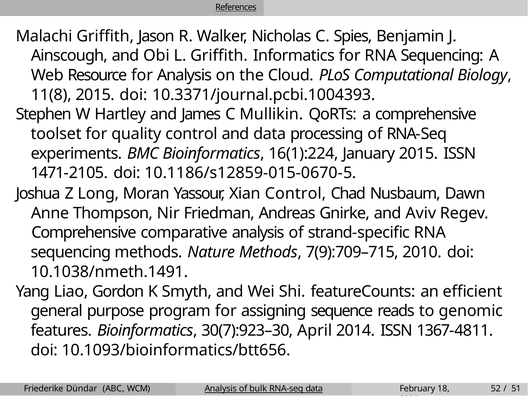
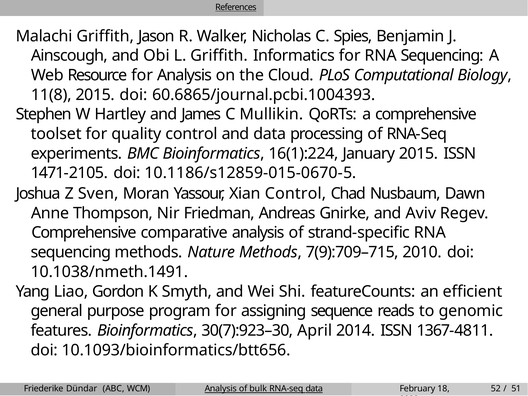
10.3371/journal.pcbi.1004393: 10.3371/journal.pcbi.1004393 -> 60.6865/journal.pcbi.1004393
Long: Long -> Sven
